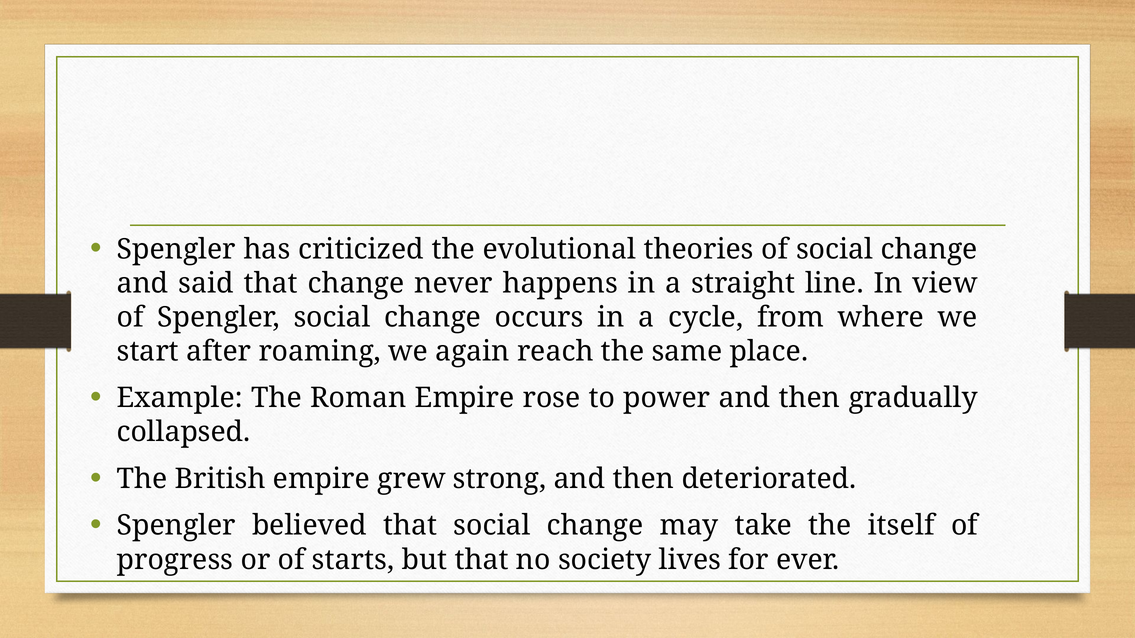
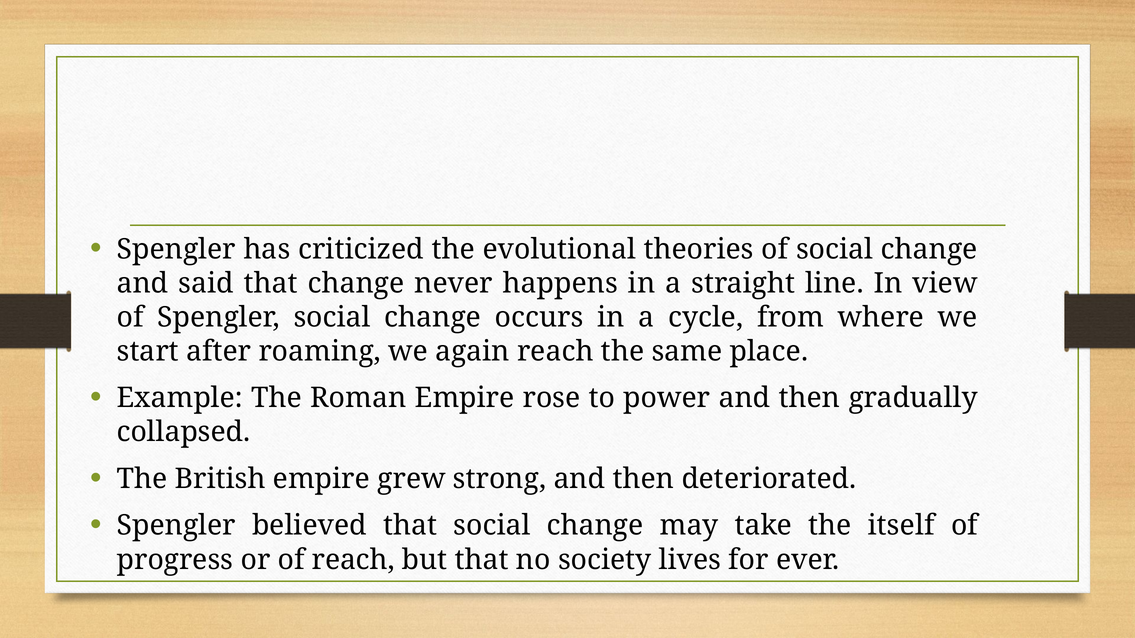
of starts: starts -> reach
